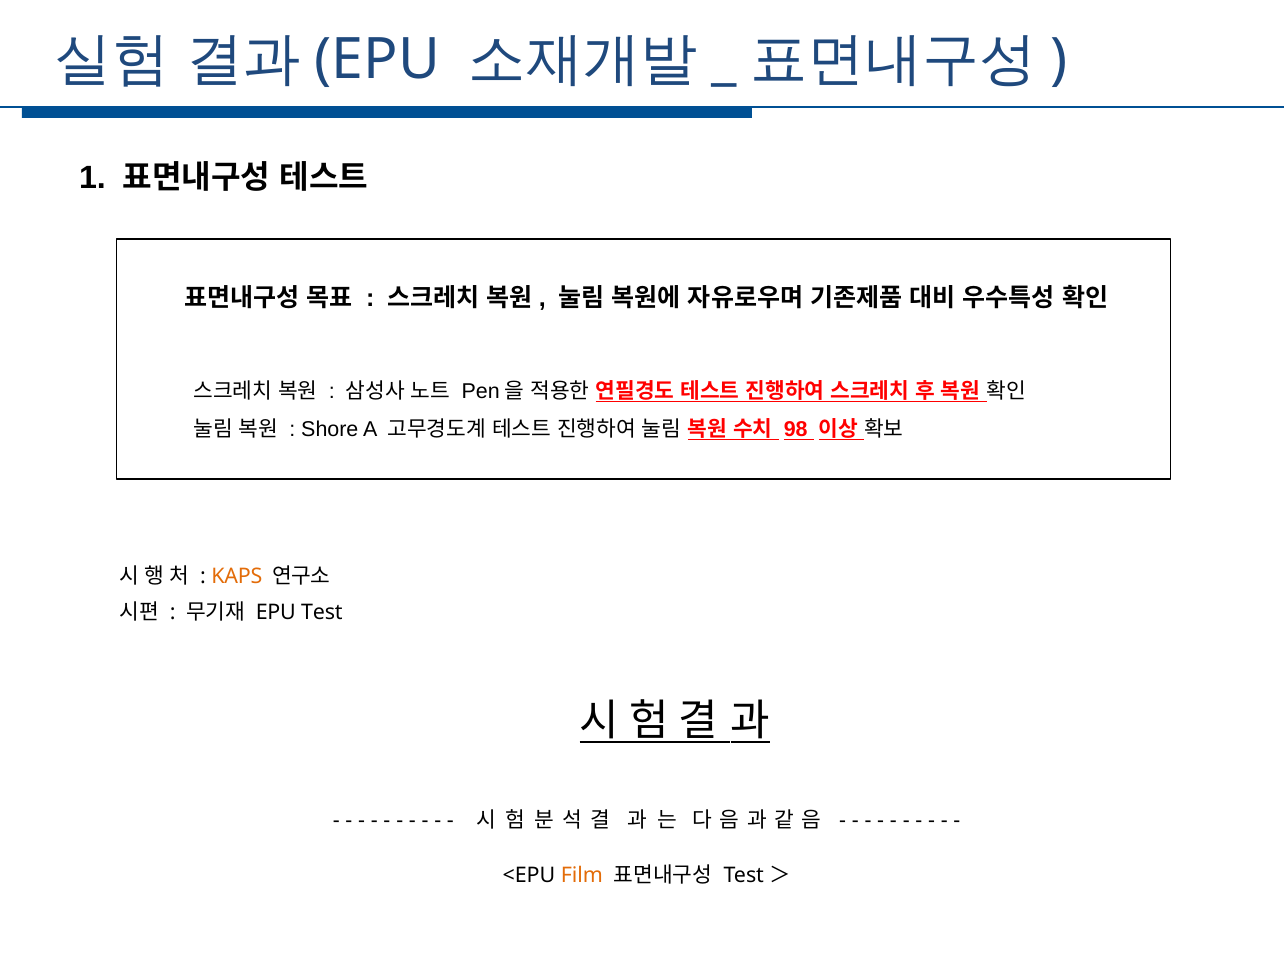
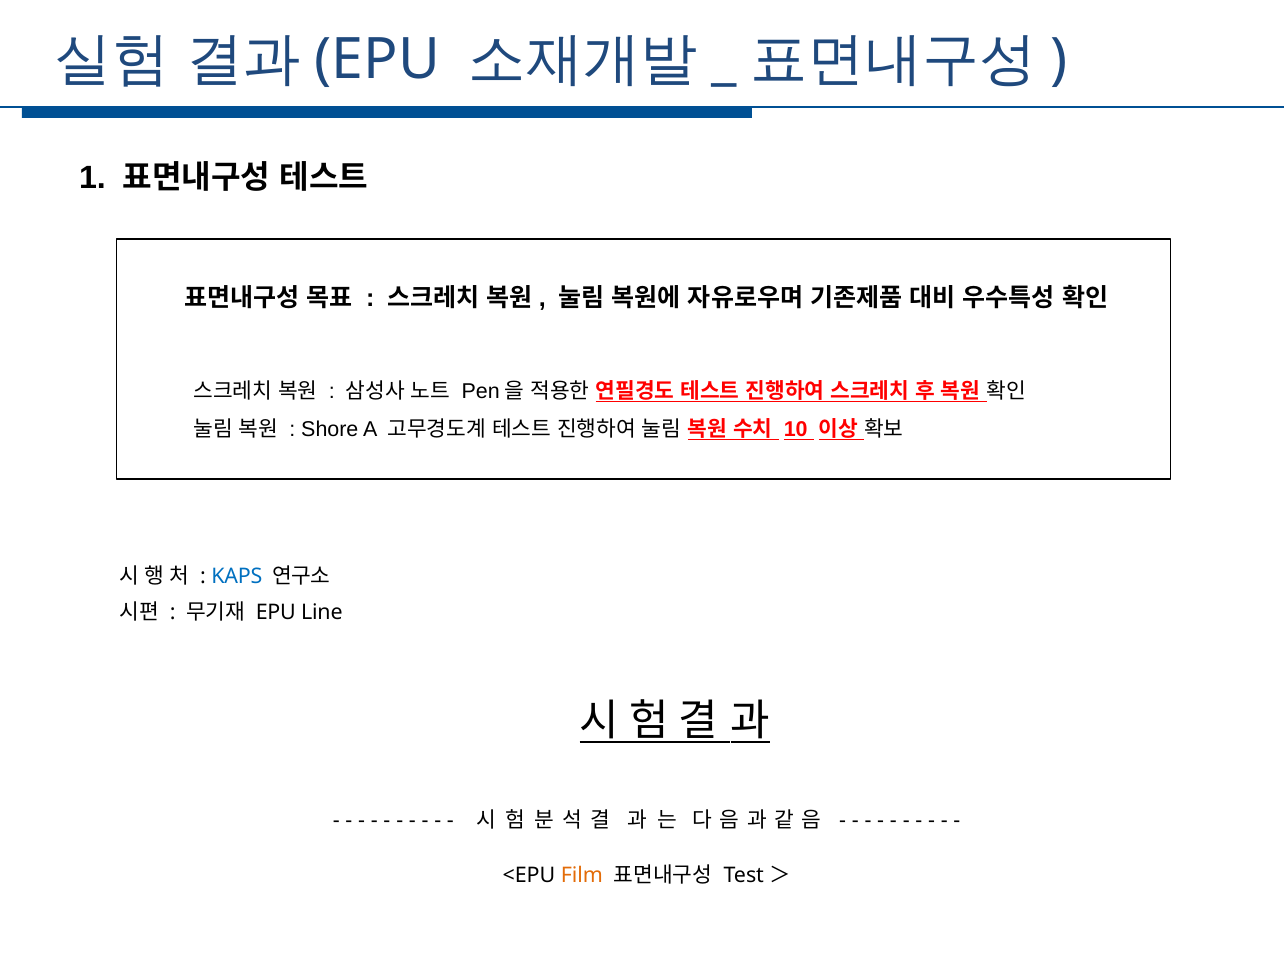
98: 98 -> 10
KAPS colour: orange -> blue
Test: Test -> Line
